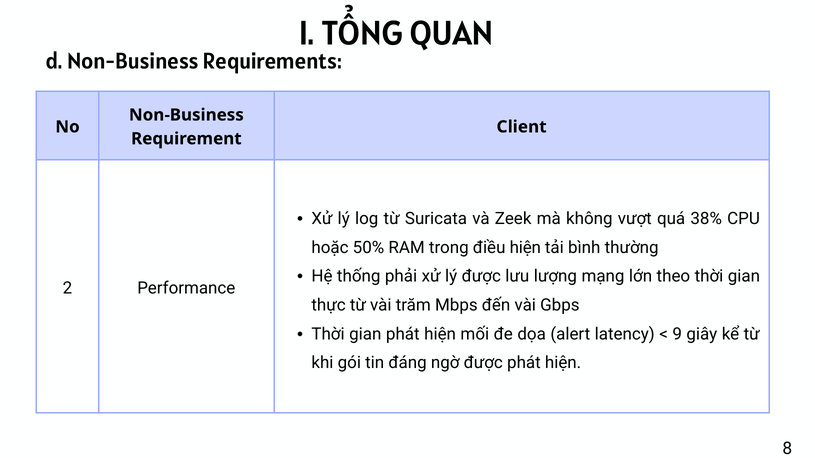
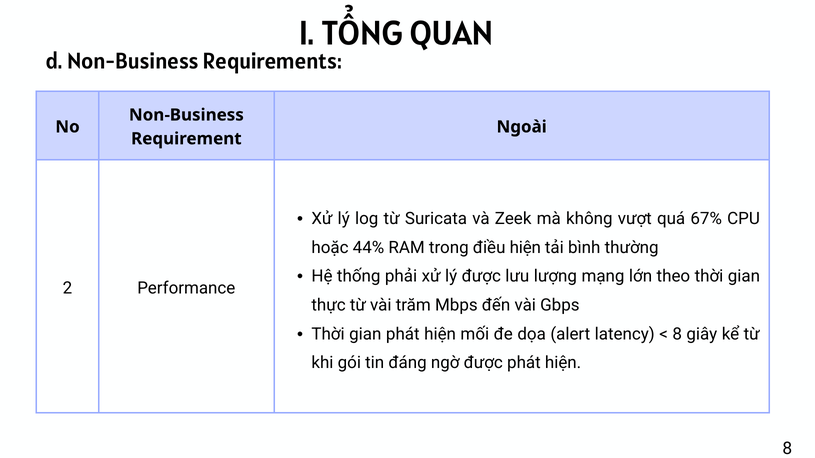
Client: Client -> Ngoài
38%: 38% -> 67%
50%: 50% -> 44%
9 at (677, 334): 9 -> 8
